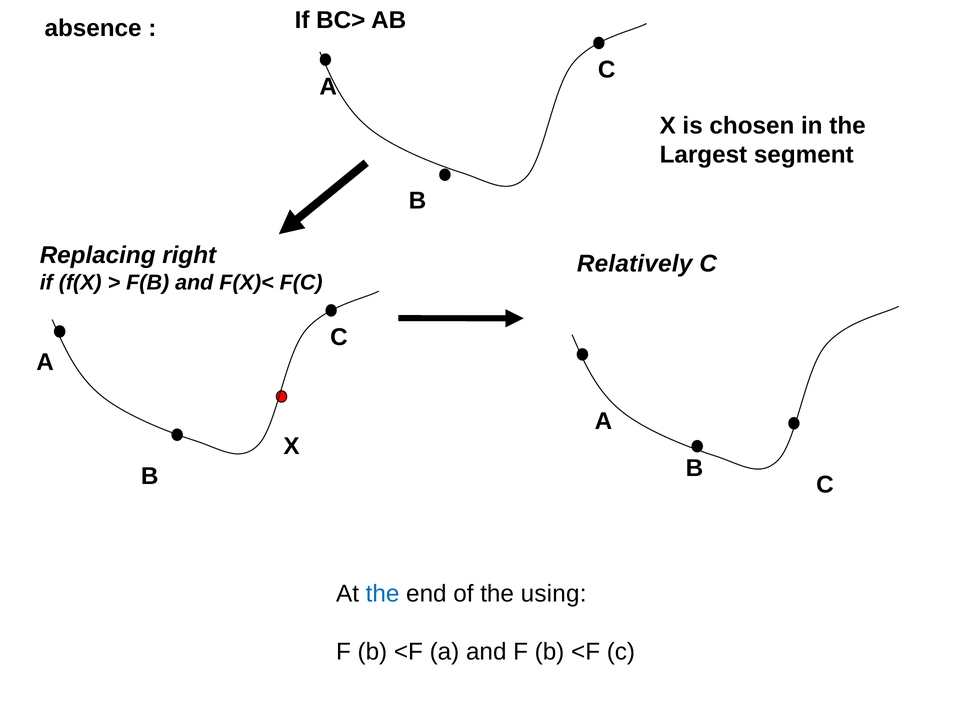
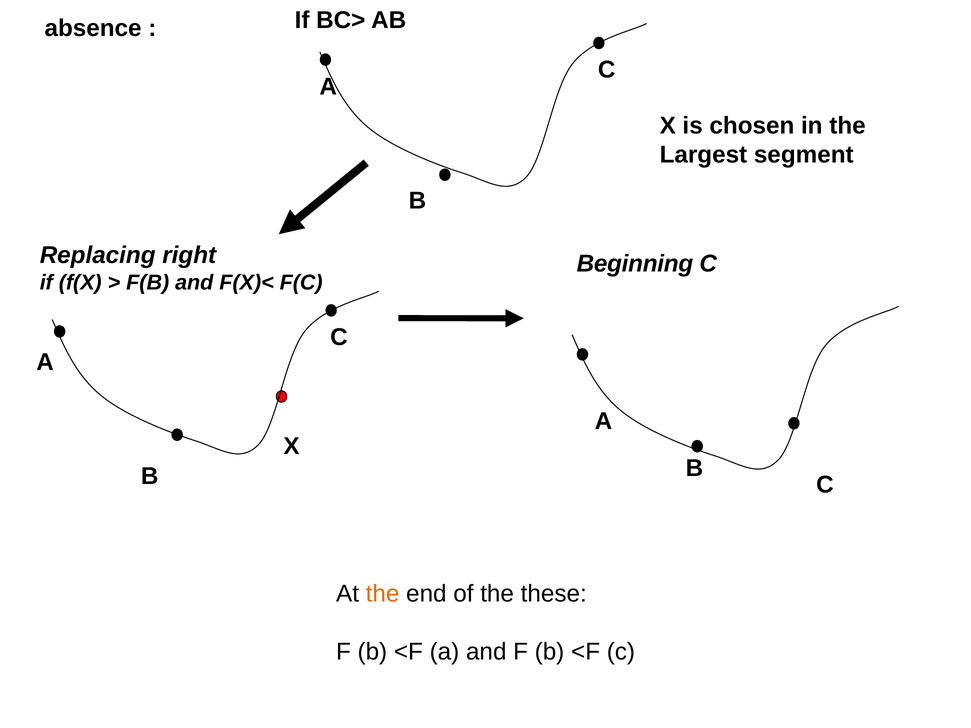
Relatively: Relatively -> Beginning
the at (383, 594) colour: blue -> orange
using: using -> these
